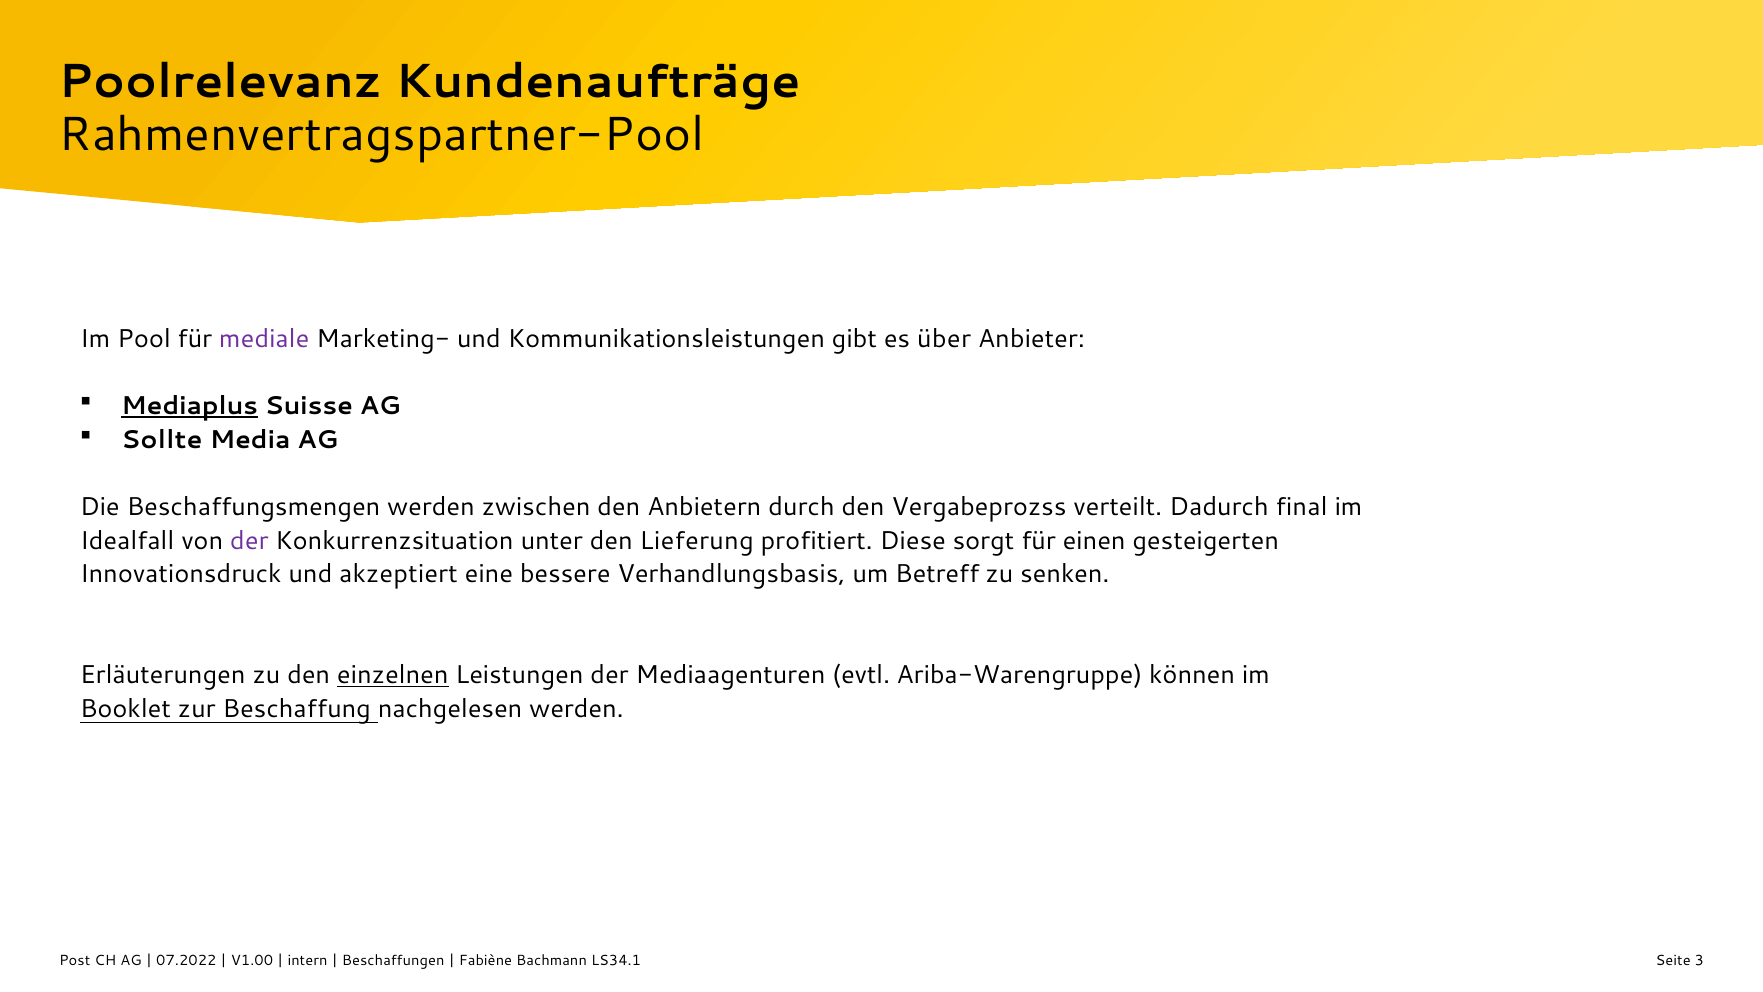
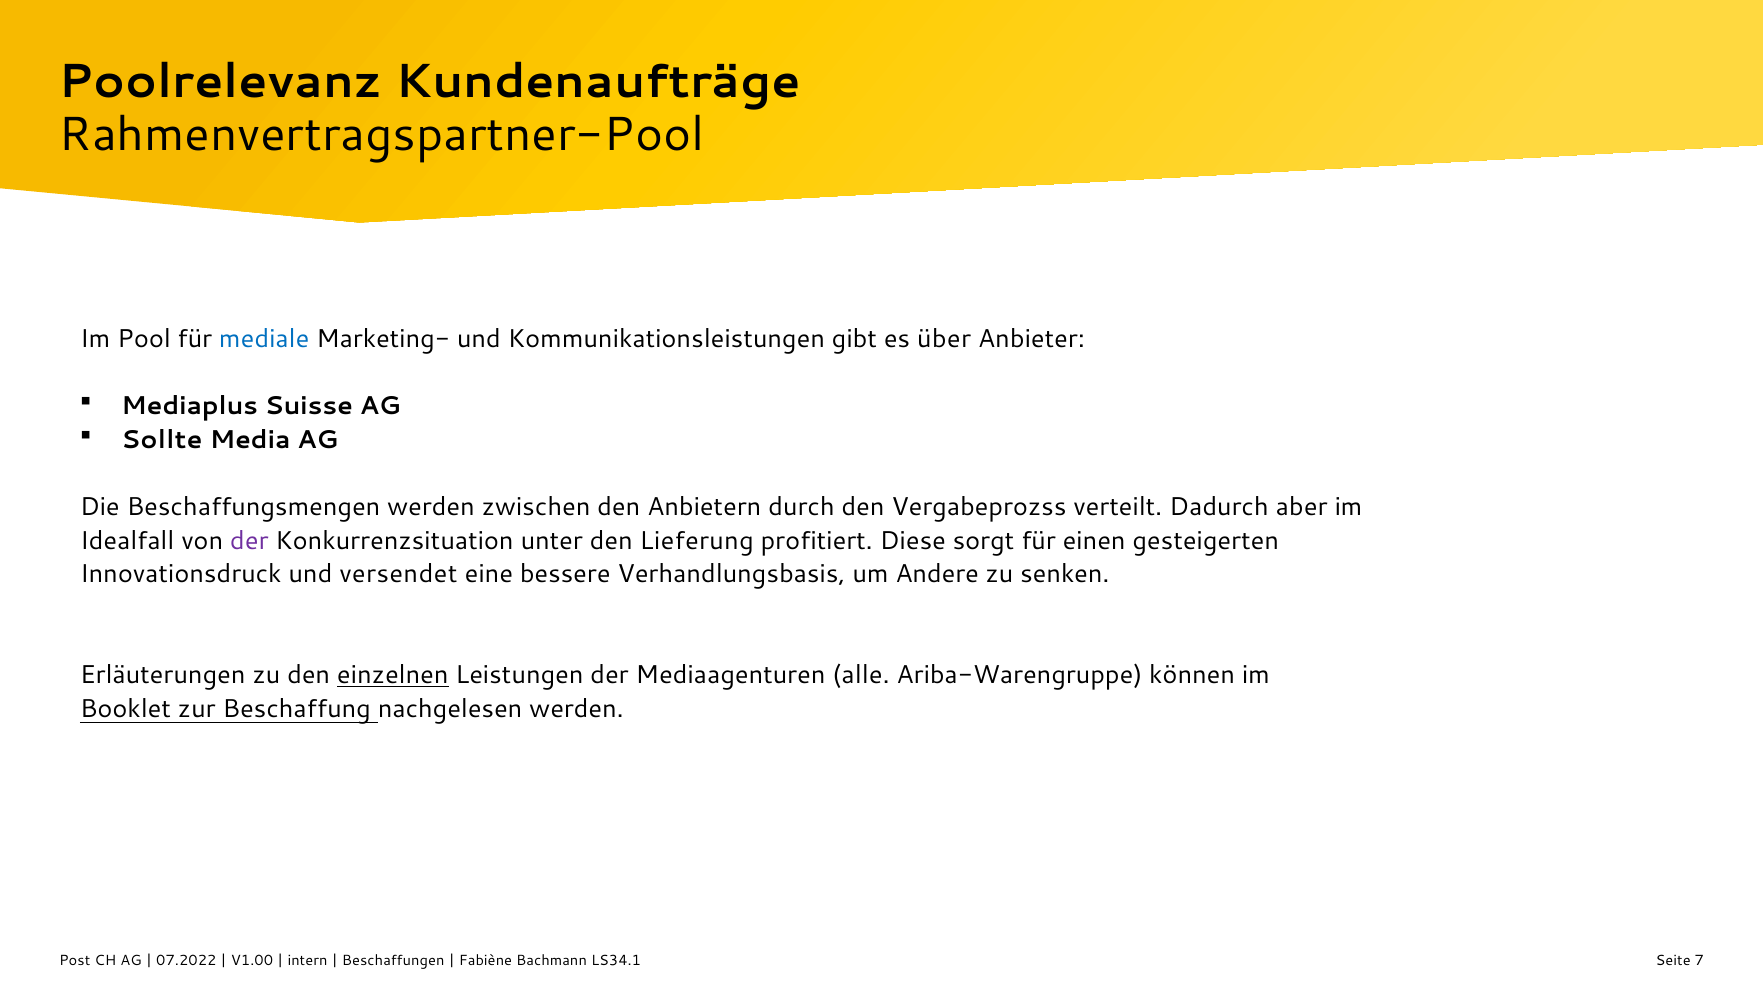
mediale colour: purple -> blue
Mediaplus underline: present -> none
final: final -> aber
akzeptiert: akzeptiert -> versendet
Betreff: Betreff -> Andere
evtl: evtl -> alle
3: 3 -> 7
